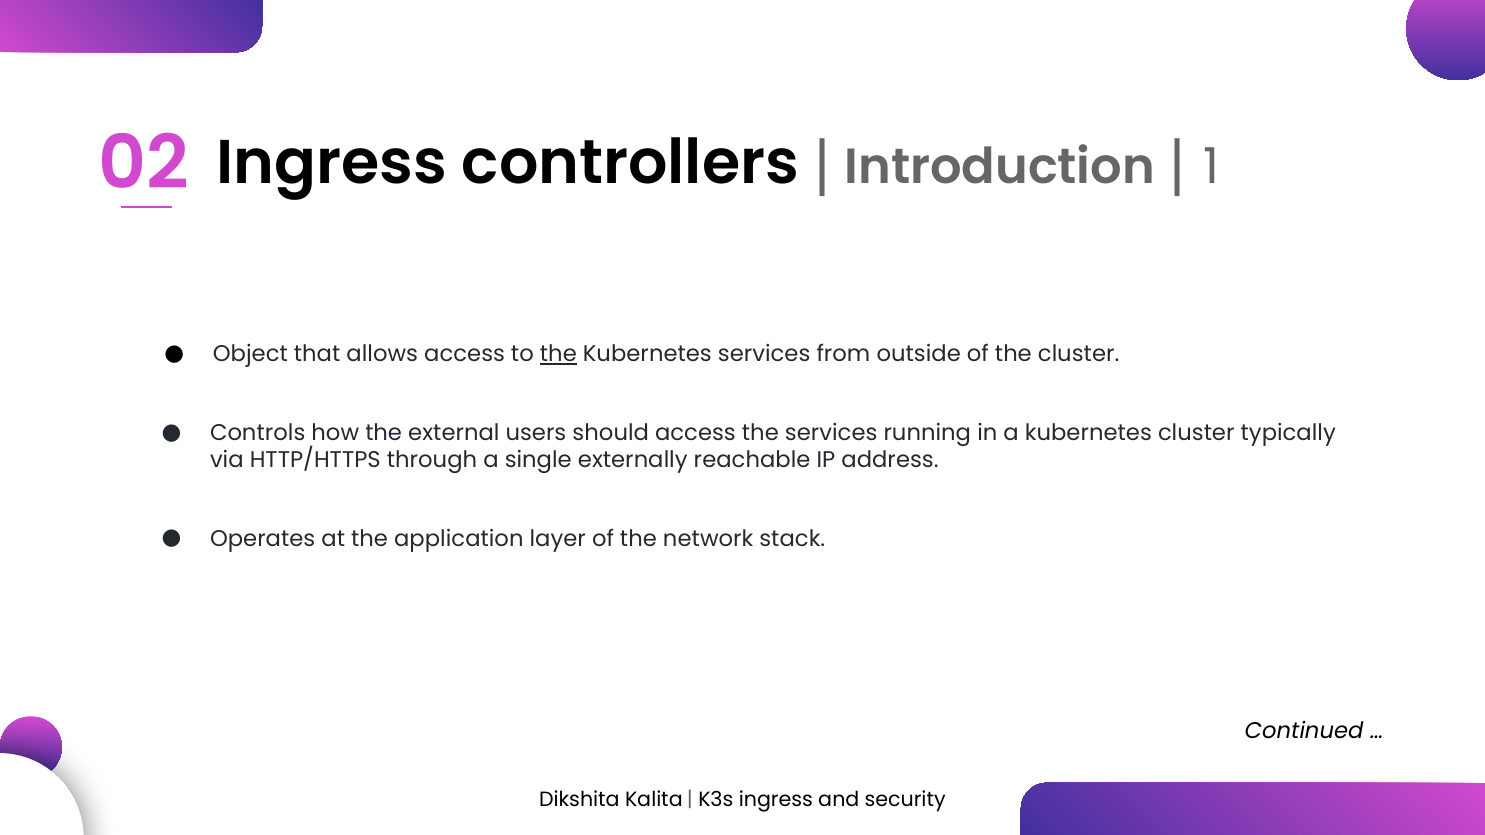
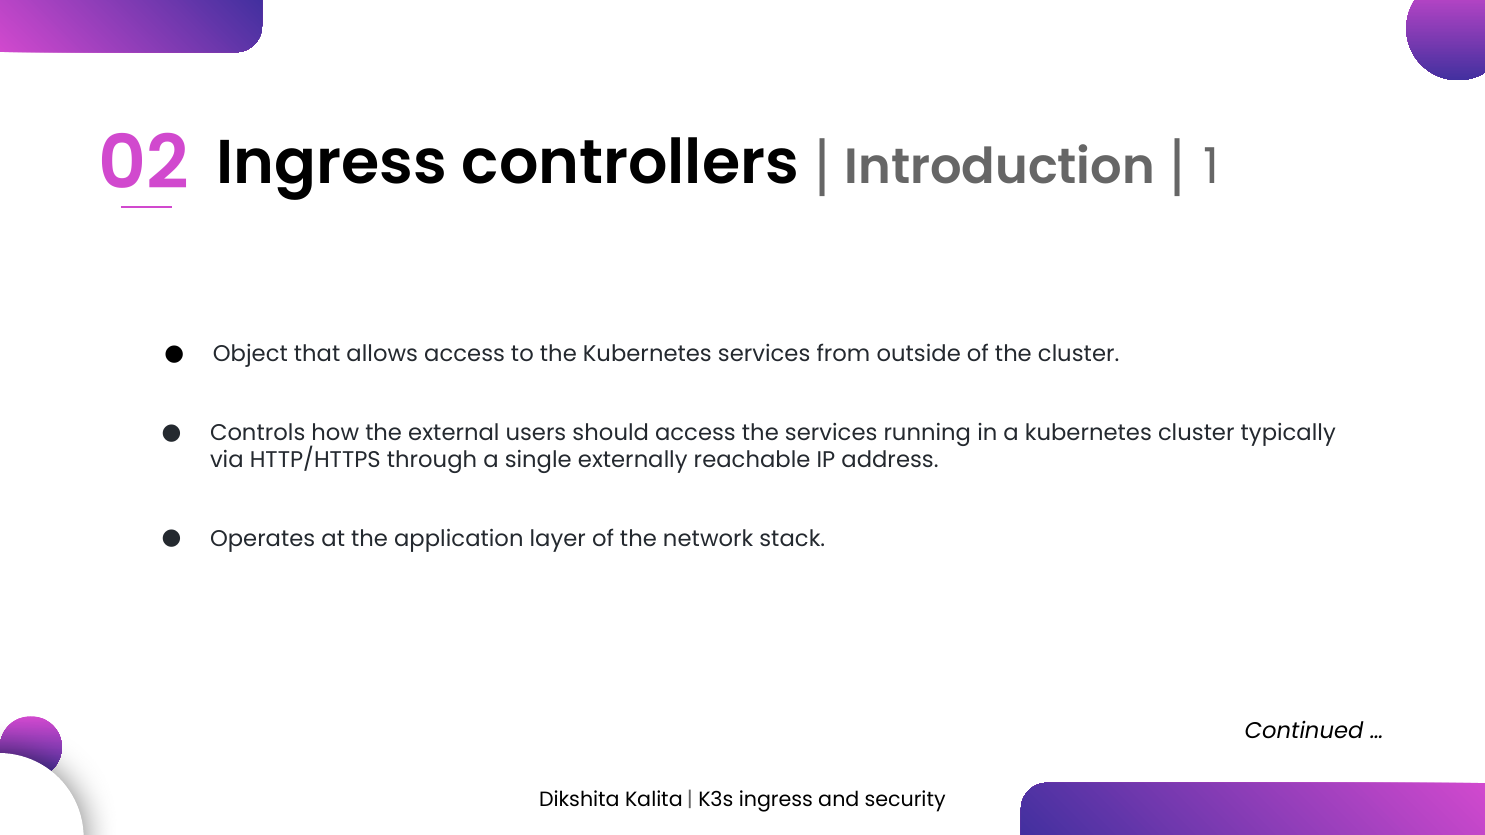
the at (558, 354) underline: present -> none
